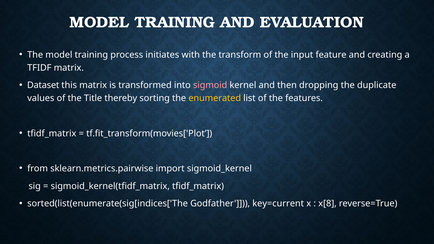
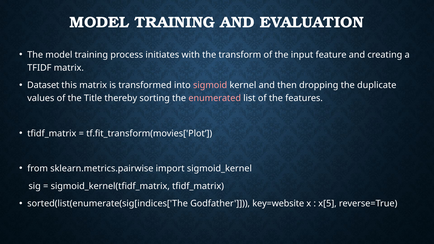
enumerated colour: yellow -> pink
key=current: key=current -> key=website
x[8: x[8 -> x[5
